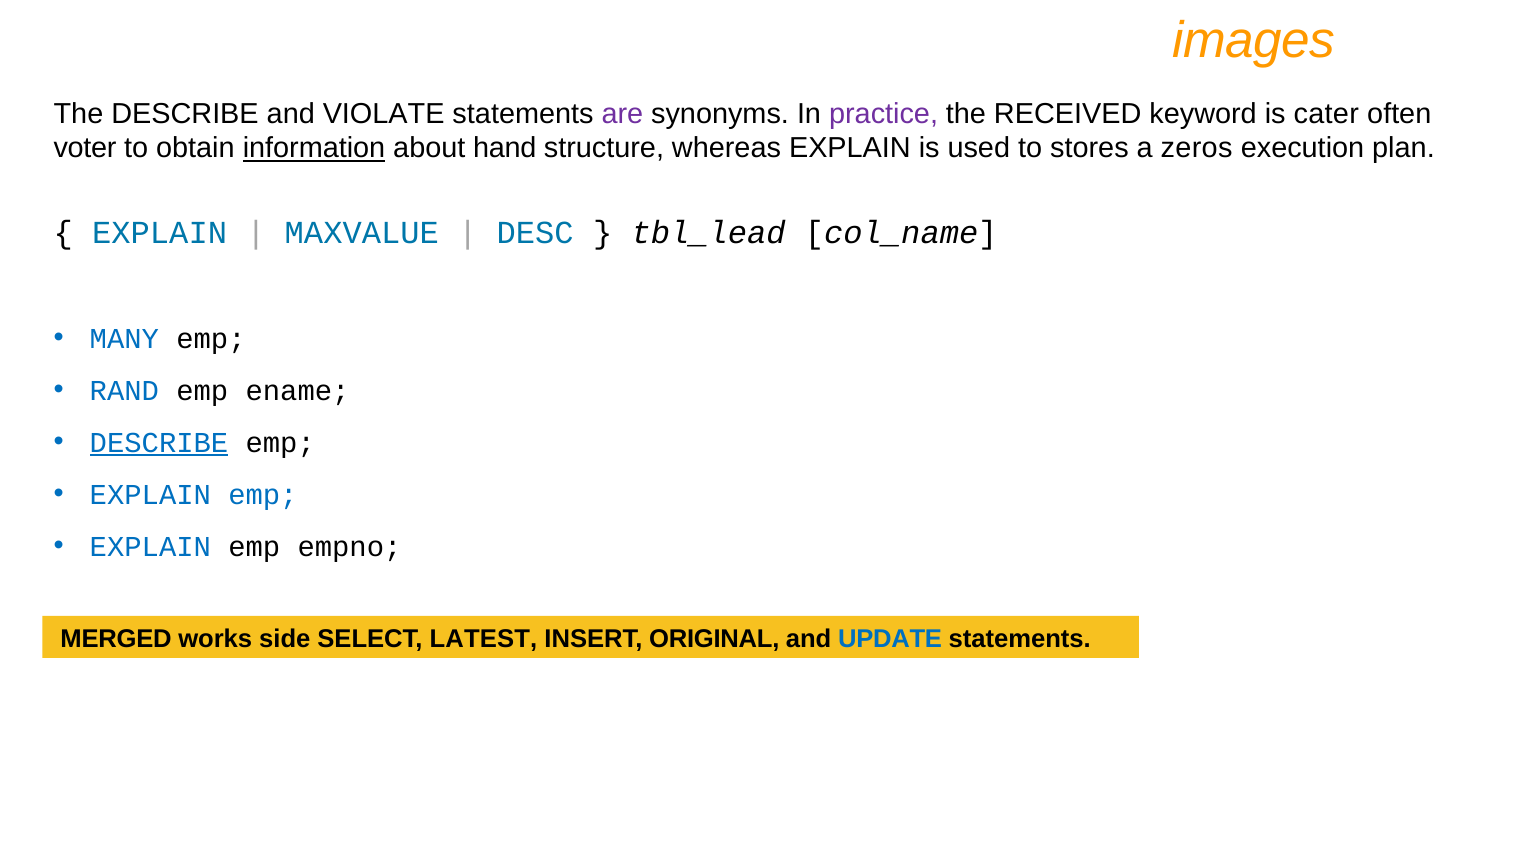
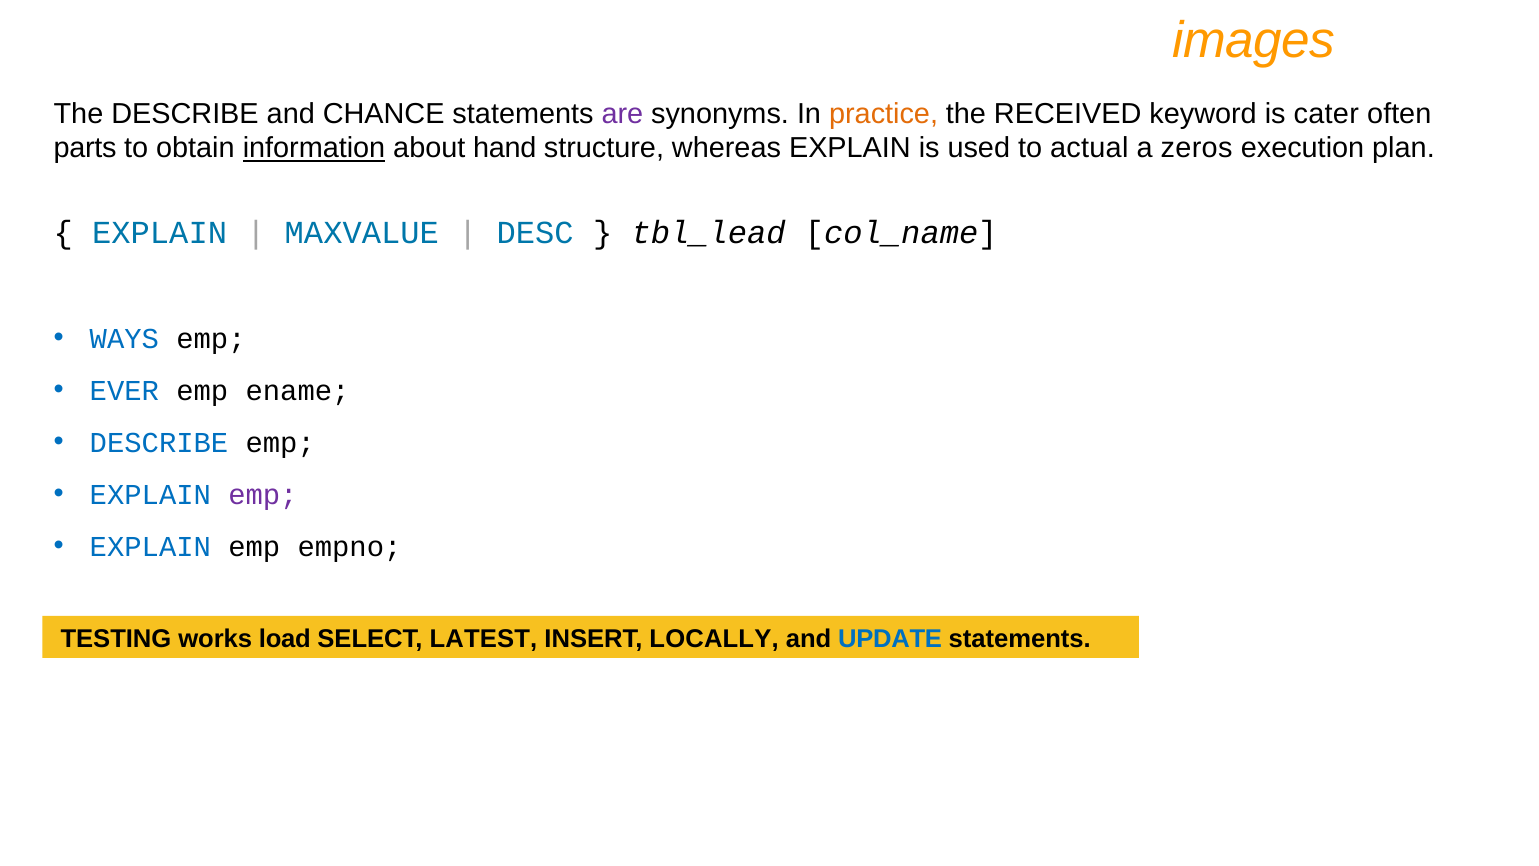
VIOLATE: VIOLATE -> CHANCE
practice colour: purple -> orange
voter: voter -> parts
stores: stores -> actual
MANY: MANY -> WAYS
RAND: RAND -> EVER
DESCRIBE at (159, 443) underline: present -> none
emp at (263, 495) colour: blue -> purple
MERGED: MERGED -> TESTING
side: side -> load
ORIGINAL: ORIGINAL -> LOCALLY
